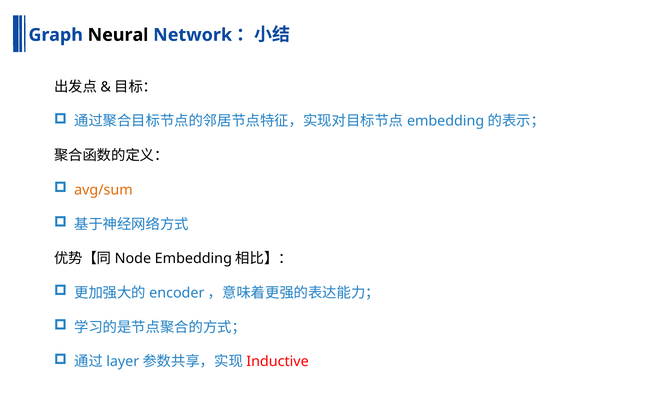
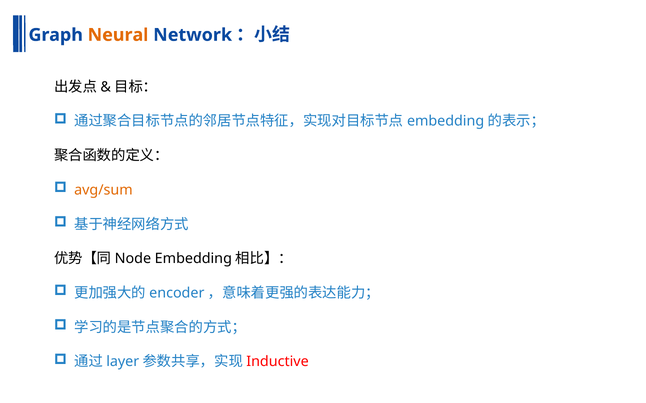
Neural colour: black -> orange
